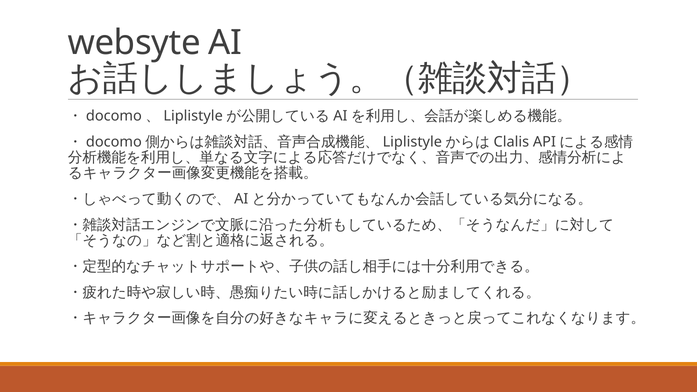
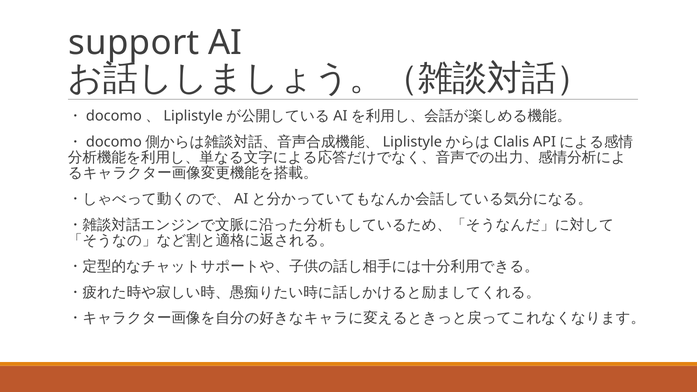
websyte: websyte -> support
